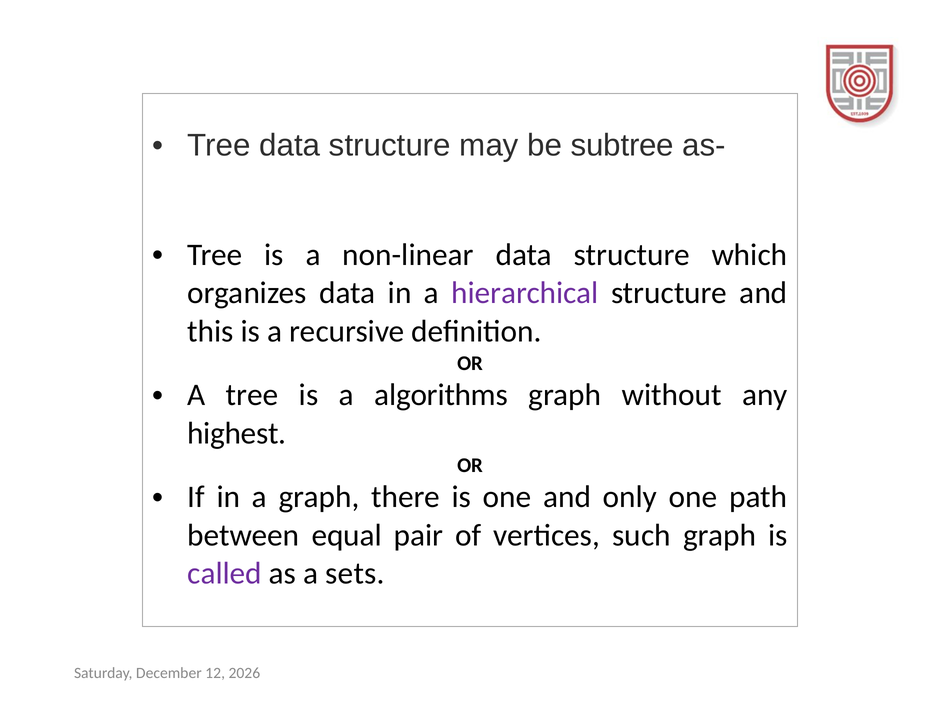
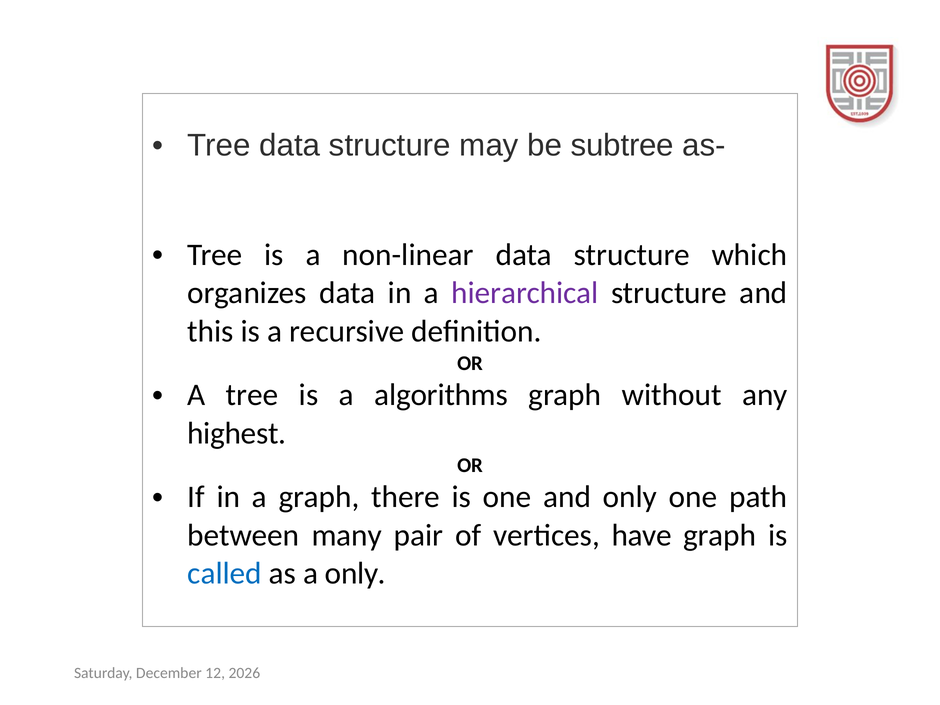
equal: equal -> many
such: such -> have
called colour: purple -> blue
a sets: sets -> only
